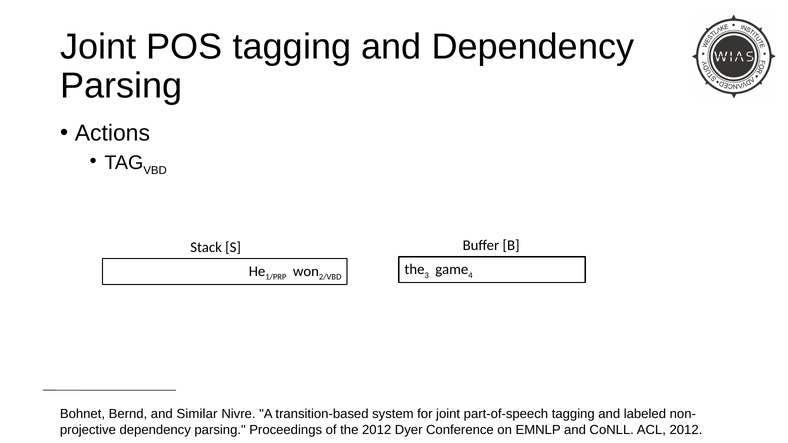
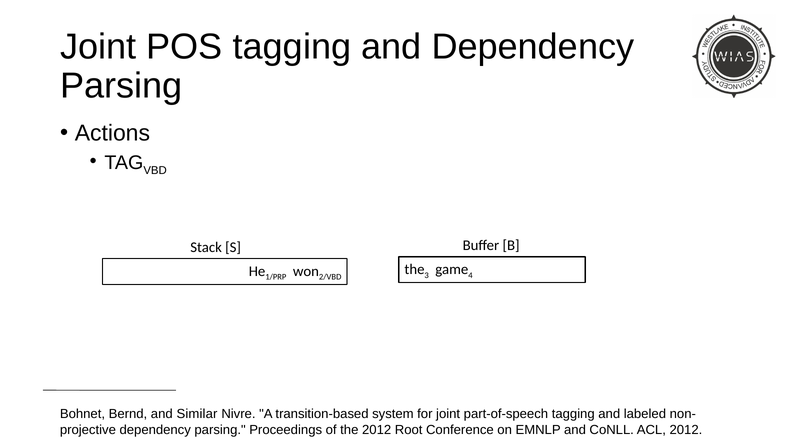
Dyer: Dyer -> Root
